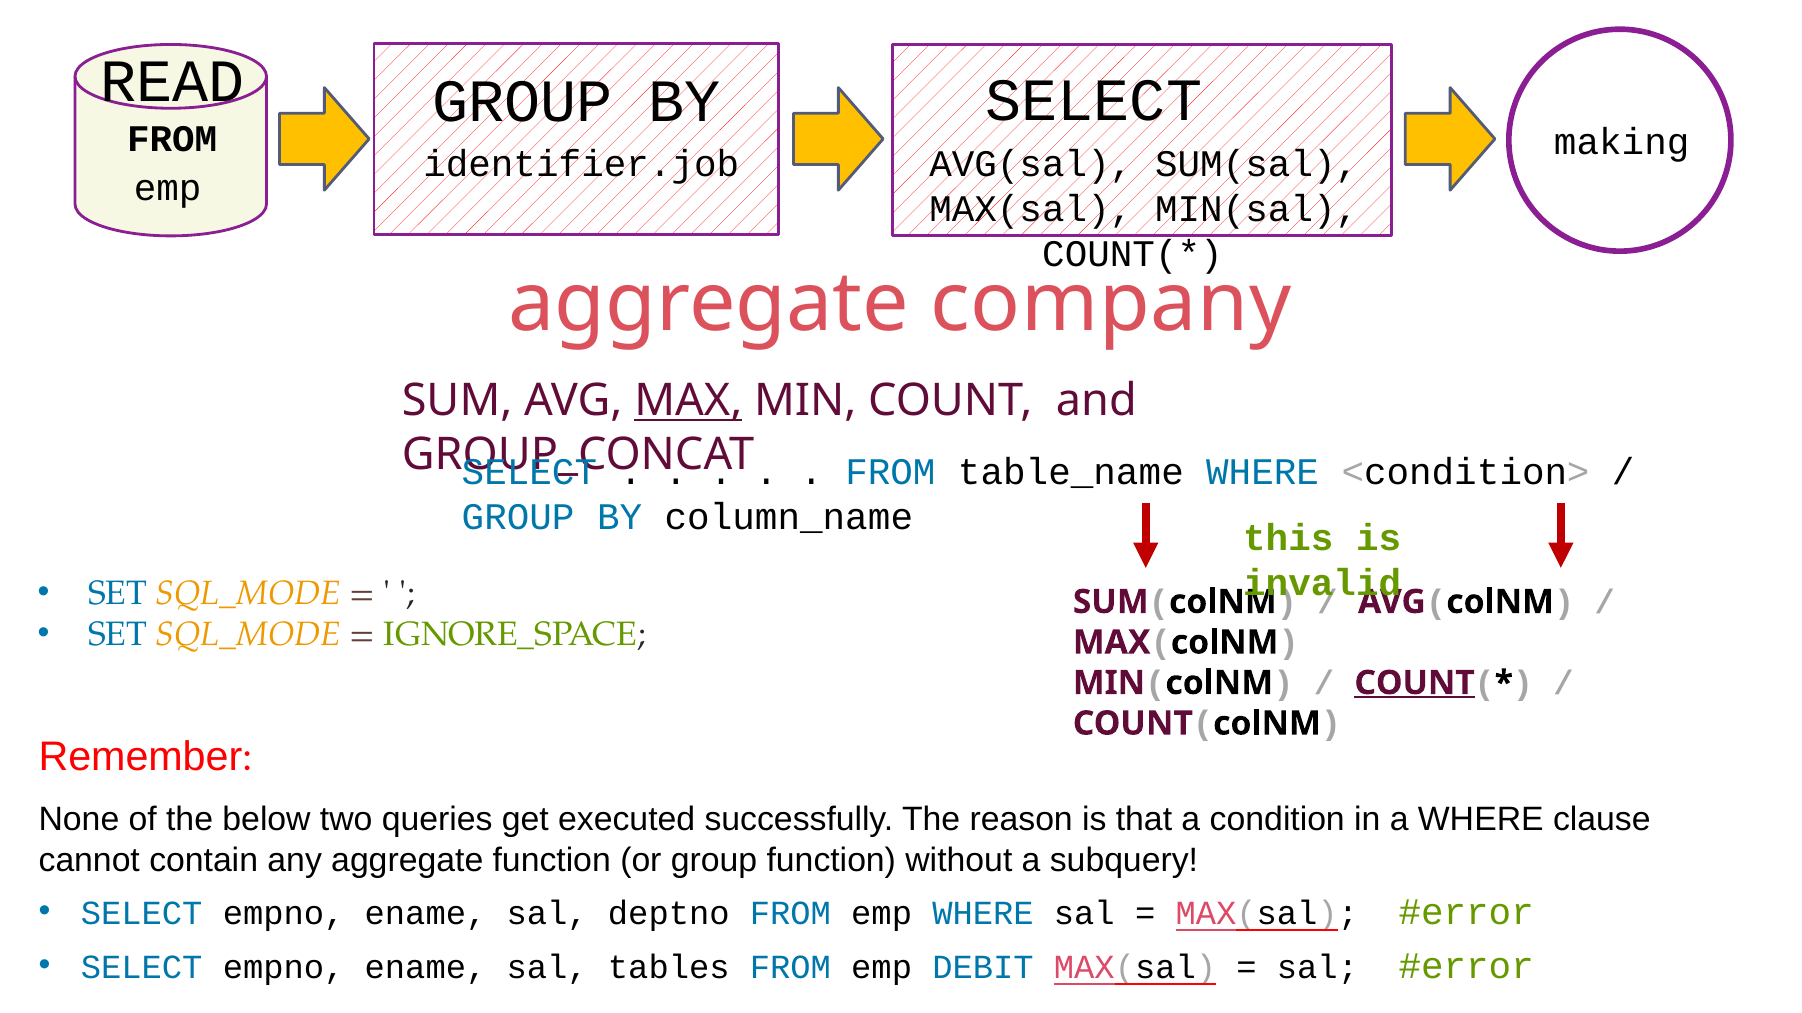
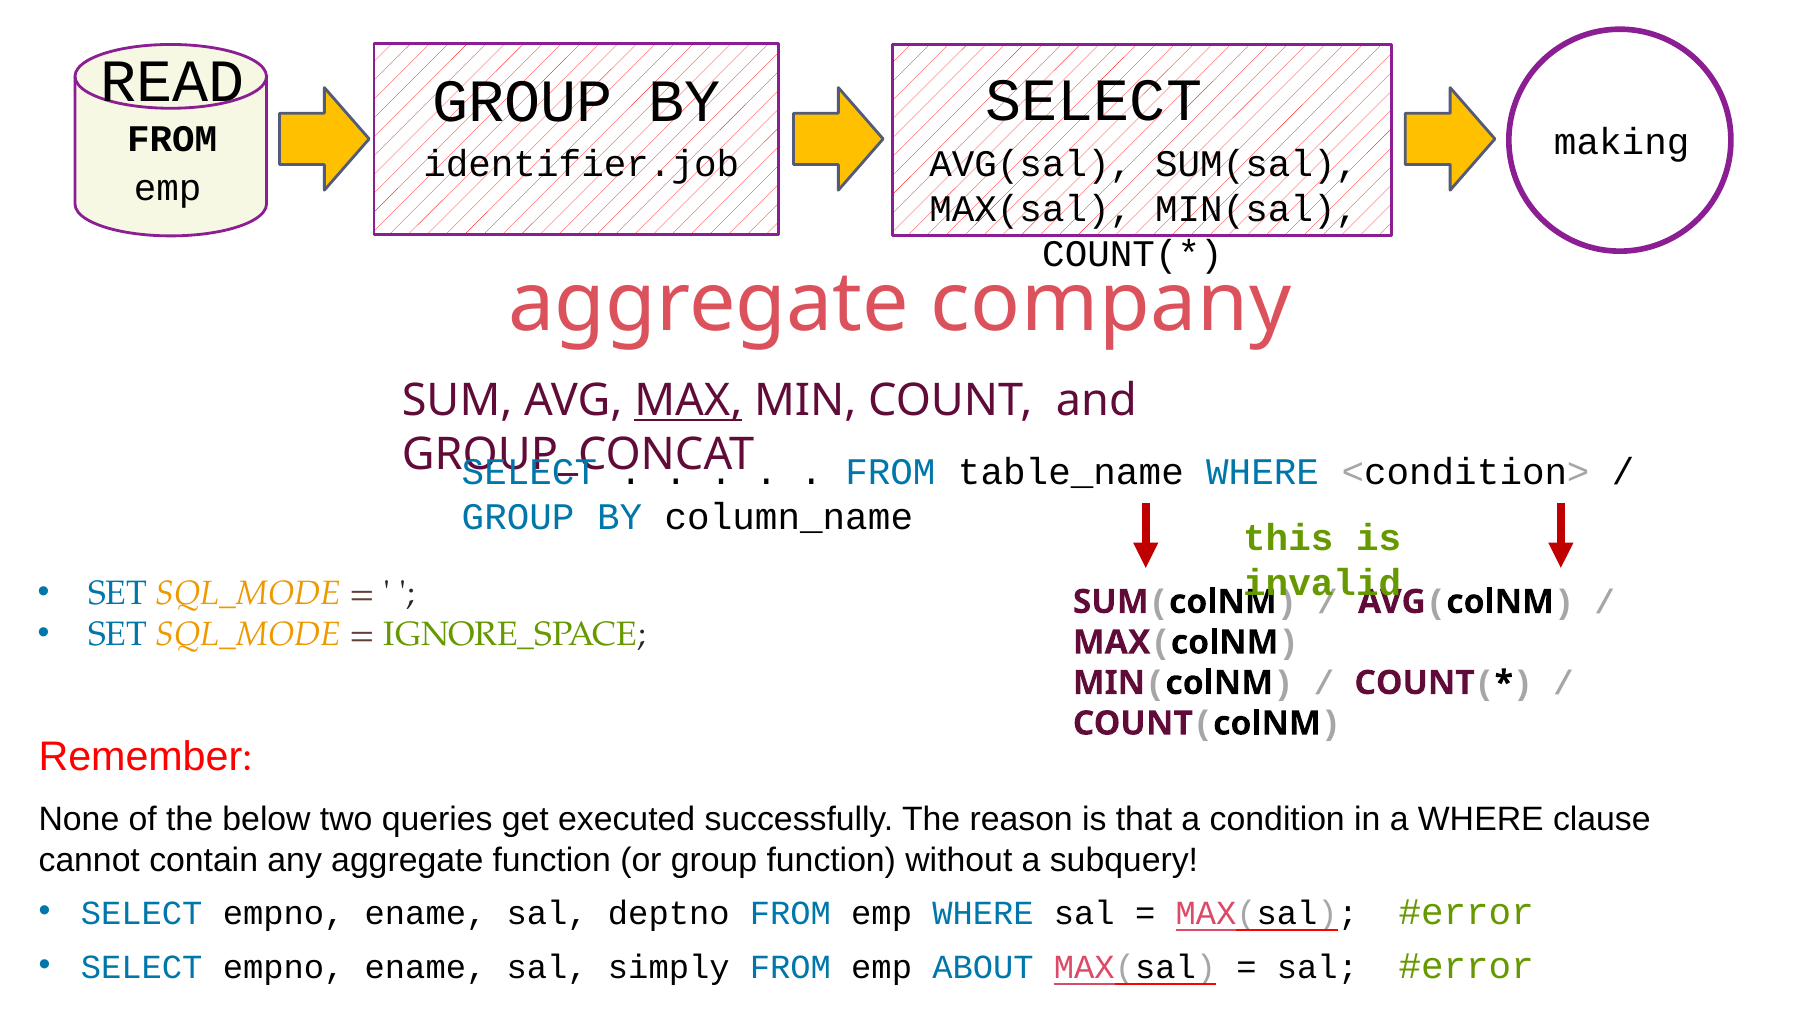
COUNT at (1415, 683) underline: present -> none
tables: tables -> simply
DEBIT: DEBIT -> ABOUT
